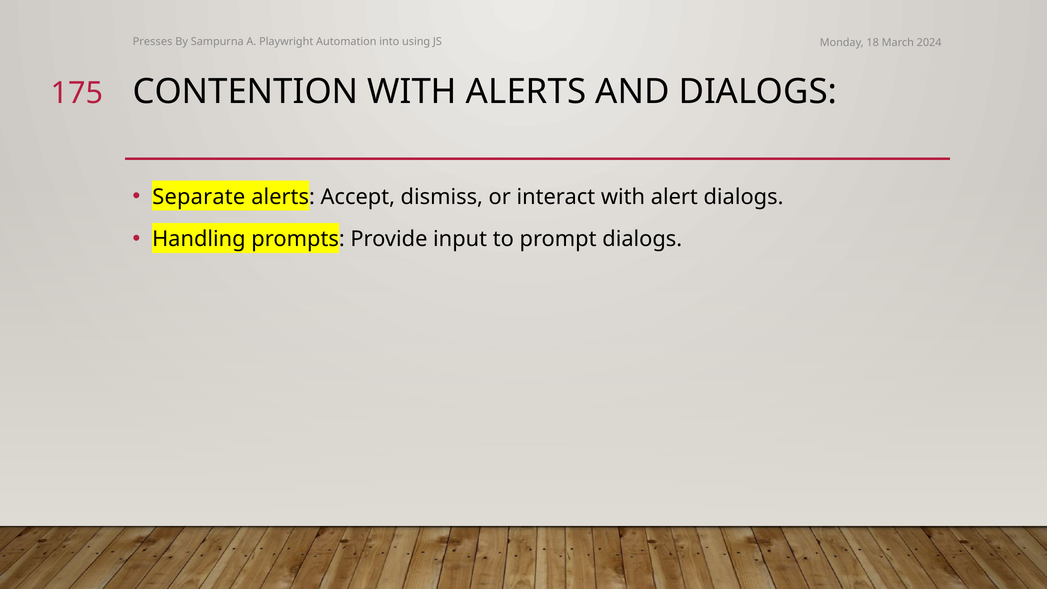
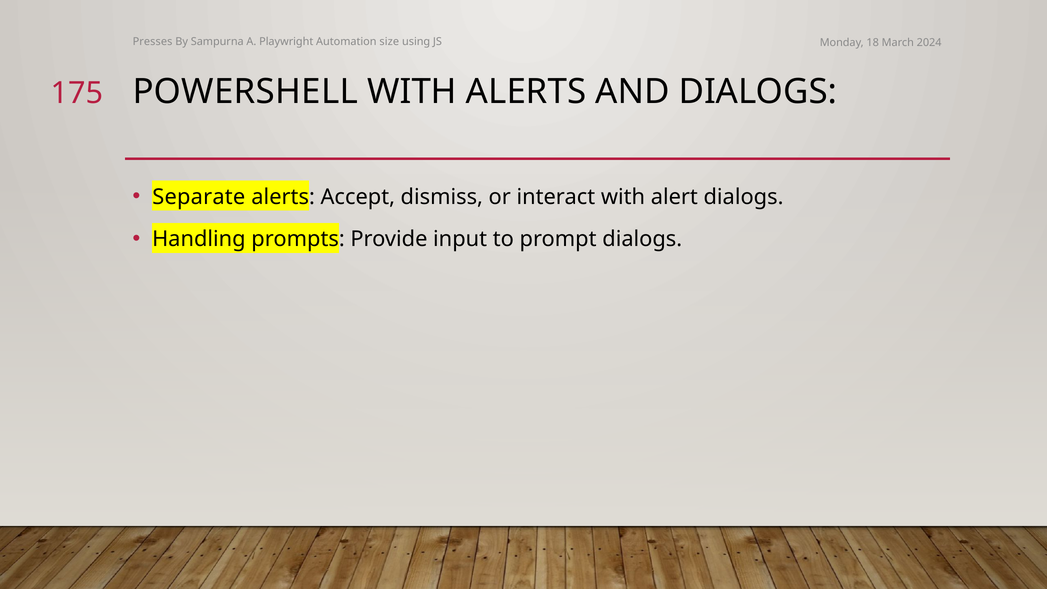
into: into -> size
CONTENTION: CONTENTION -> POWERSHELL
